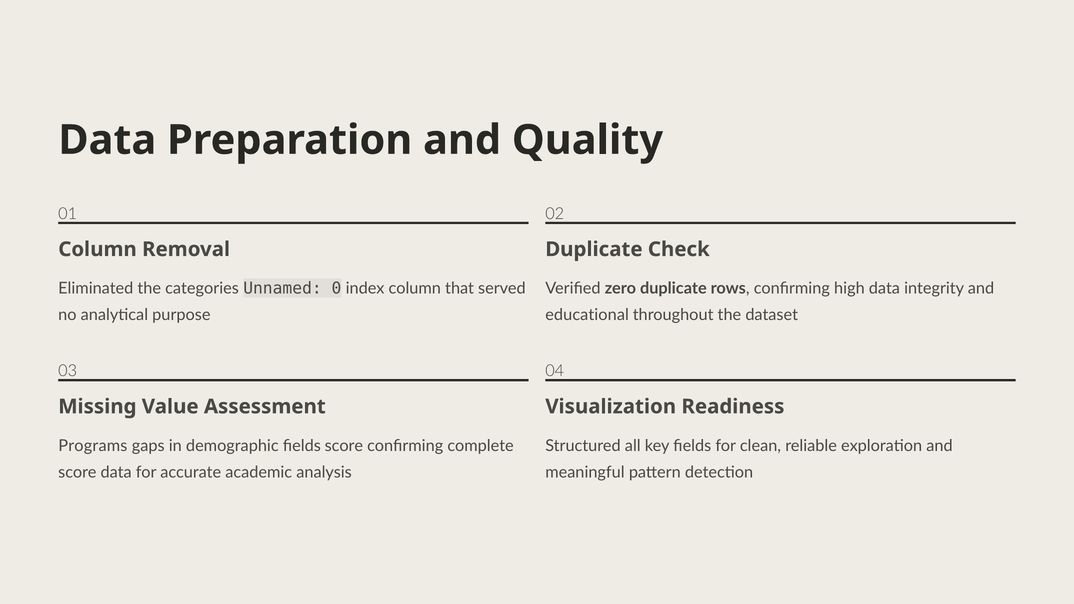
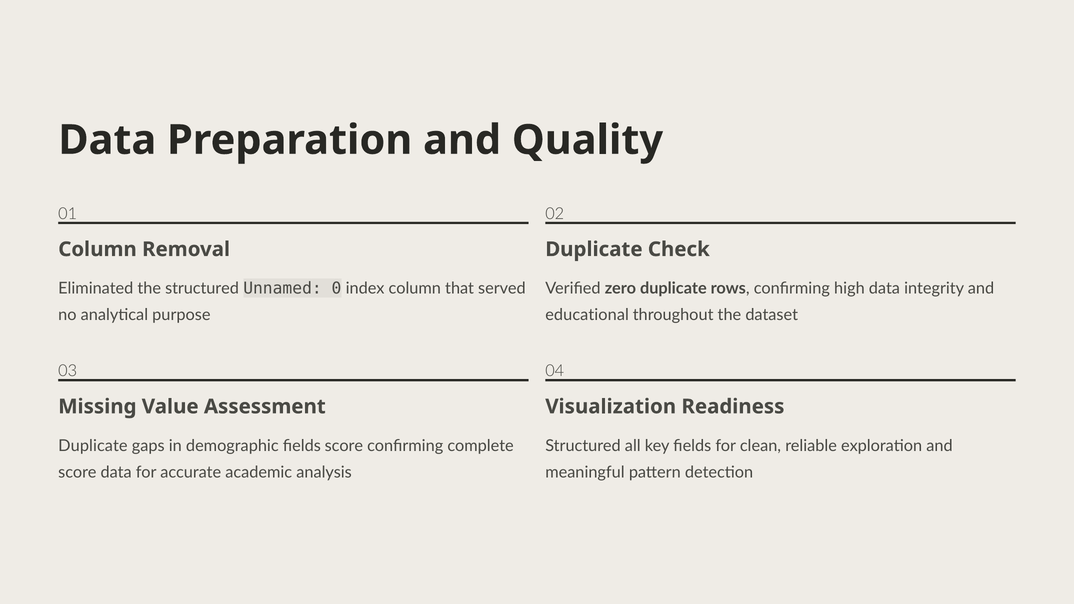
the categories: categories -> structured
Programs at (93, 446): Programs -> Duplicate
